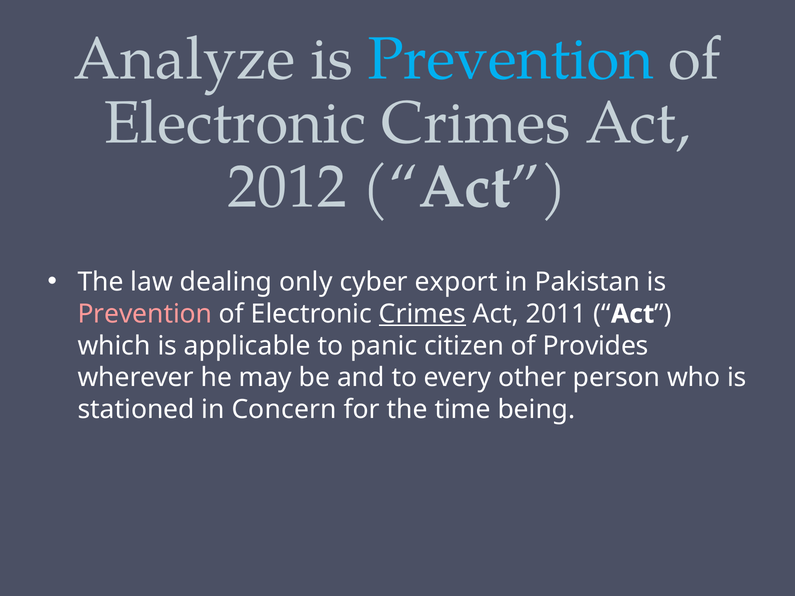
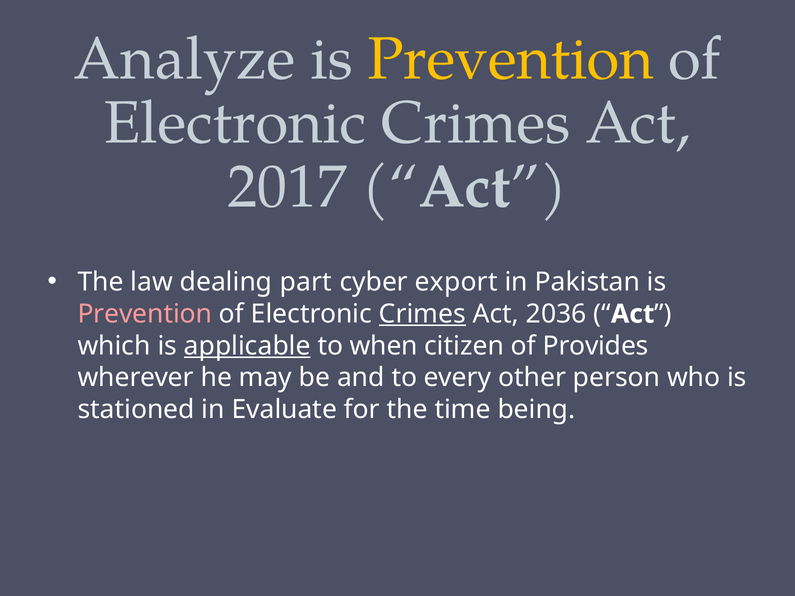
Prevention at (511, 59) colour: light blue -> yellow
2012: 2012 -> 2017
only: only -> part
2011: 2011 -> 2036
applicable underline: none -> present
panic: panic -> when
Concern: Concern -> Evaluate
